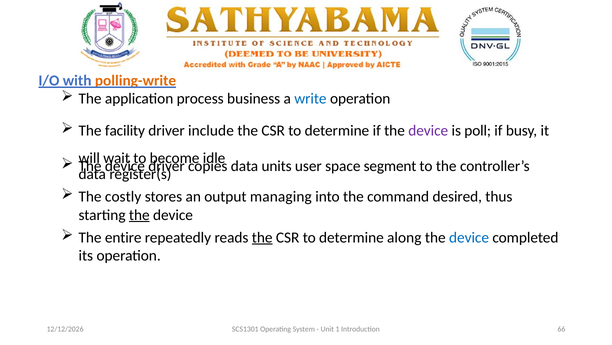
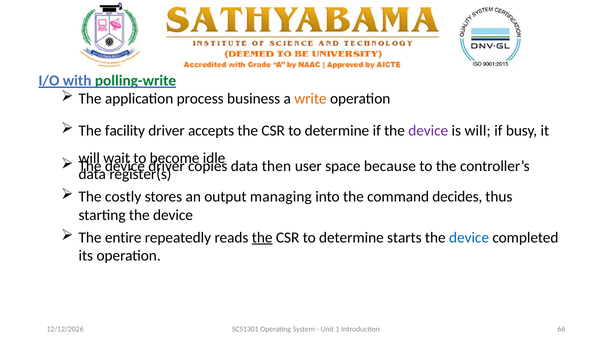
polling-write colour: orange -> green
write colour: blue -> orange
include: include -> accepts
is poll: poll -> will
units: units -> then
segment: segment -> because
desired: desired -> decides
the at (139, 215) underline: present -> none
along: along -> starts
